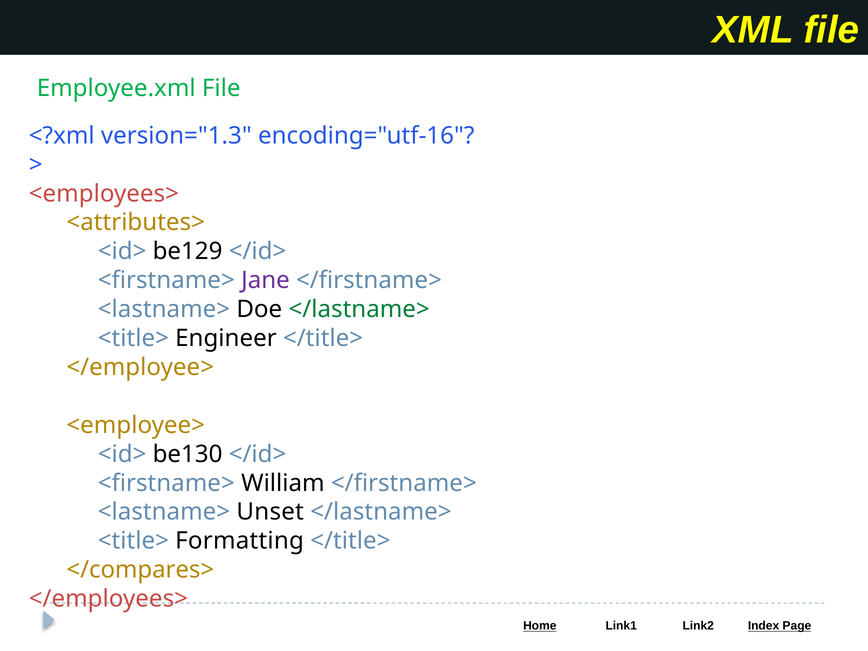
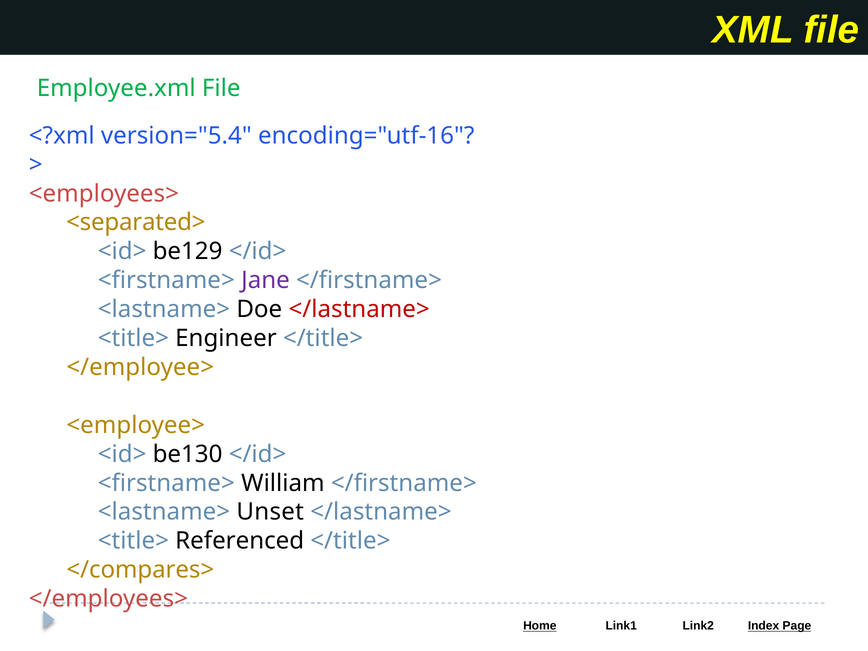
version="1.3: version="1.3 -> version="5.4
<attributes>: <attributes> -> <separated>
</lastname> at (359, 309) colour: green -> red
Formatting: Formatting -> Referenced
